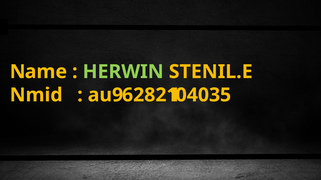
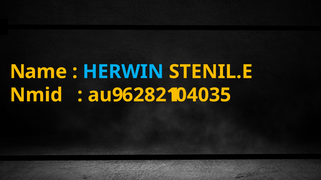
HERWIN colour: light green -> light blue
